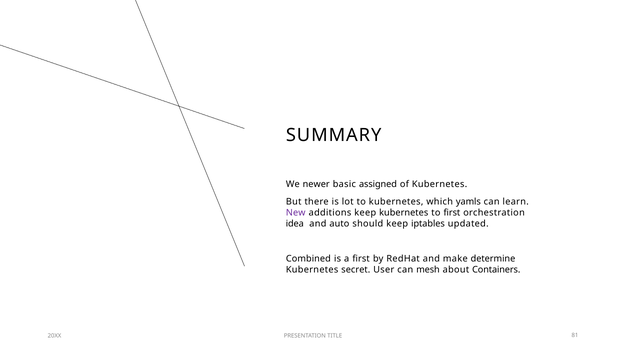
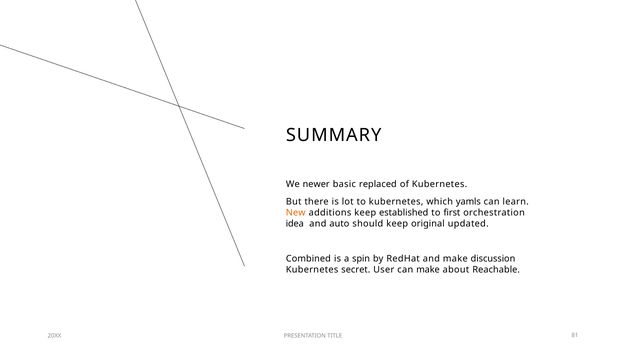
assigned: assigned -> replaced
New colour: purple -> orange
keep kubernetes: kubernetes -> established
iptables: iptables -> original
a first: first -> spin
determine: determine -> discussion
can mesh: mesh -> make
Containers: Containers -> Reachable
